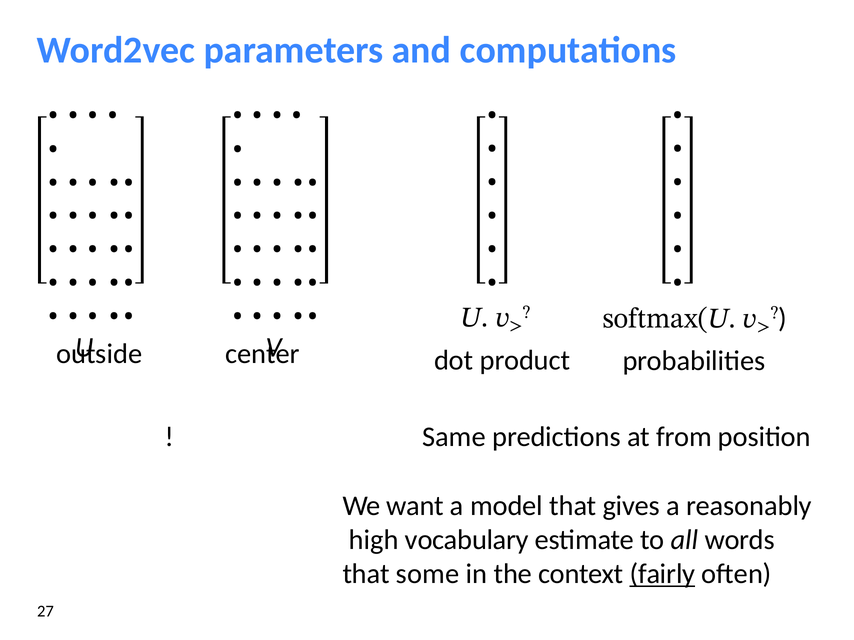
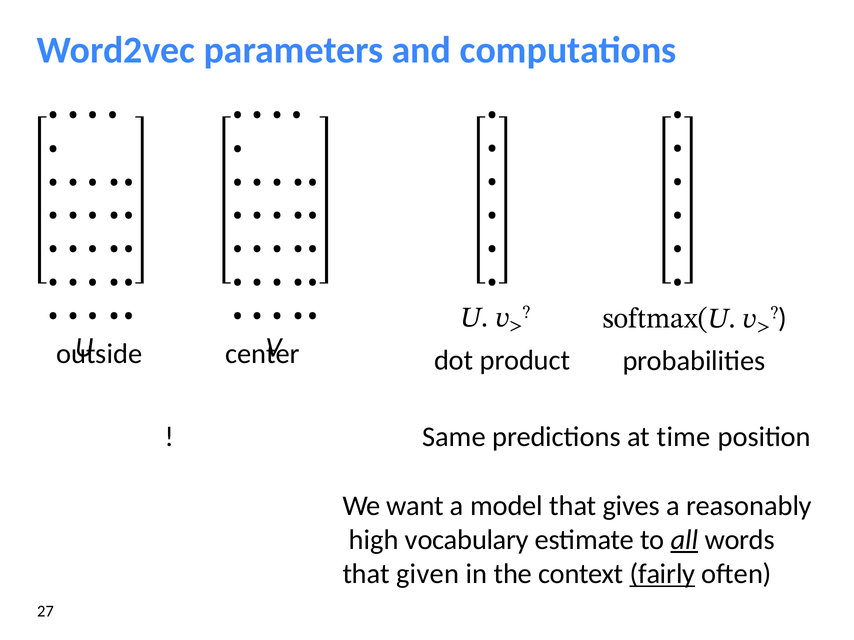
from: from -> time
all underline: none -> present
some: some -> given
